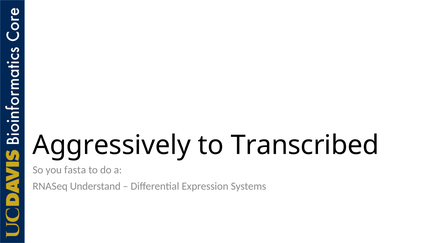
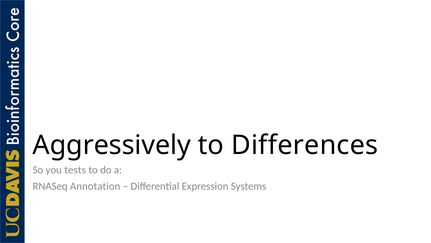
Transcribed: Transcribed -> Differences
fasta: fasta -> tests
Understand: Understand -> Annotation
